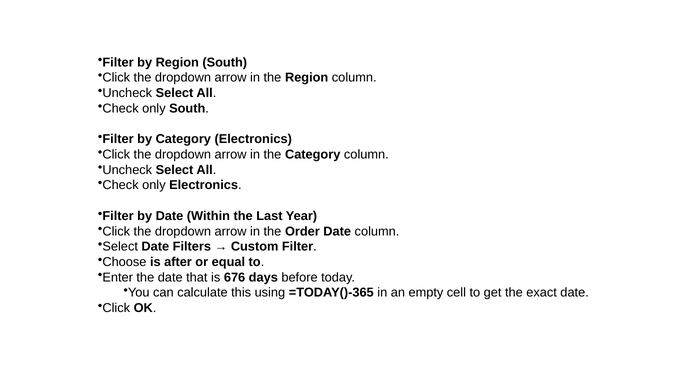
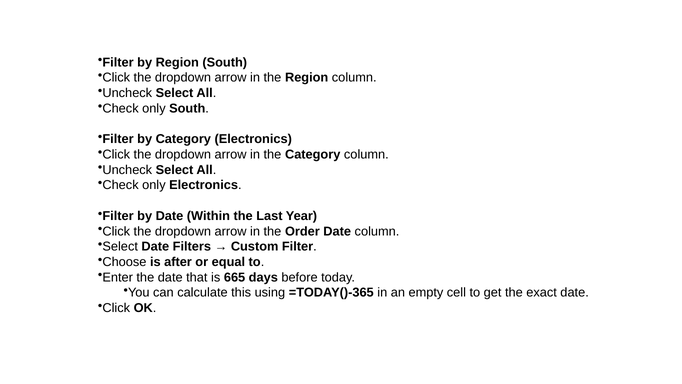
676: 676 -> 665
